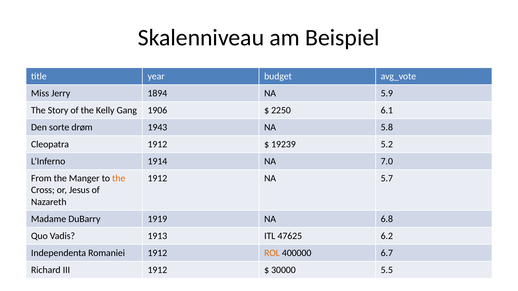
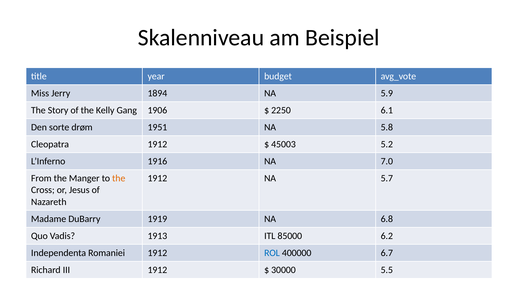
1943: 1943 -> 1951
19239: 19239 -> 45003
1914: 1914 -> 1916
47625: 47625 -> 85000
ROL colour: orange -> blue
